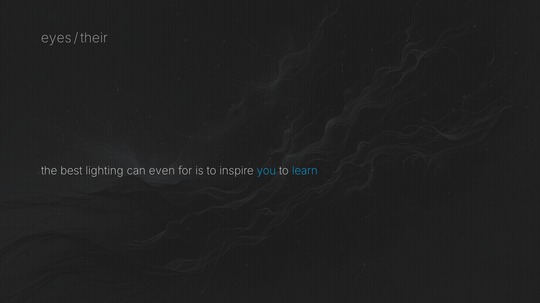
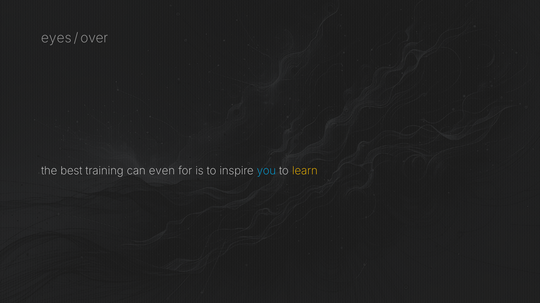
their: their -> over
lighting: lighting -> training
learn colour: light blue -> yellow
